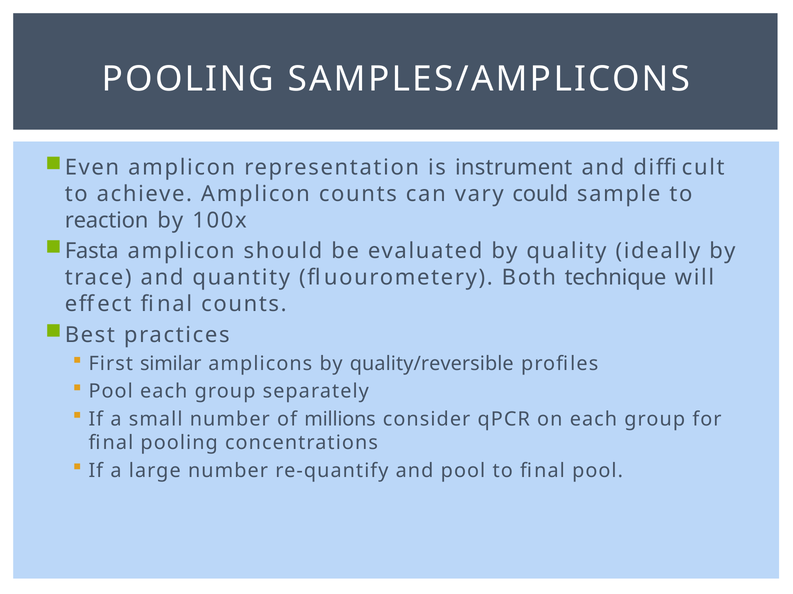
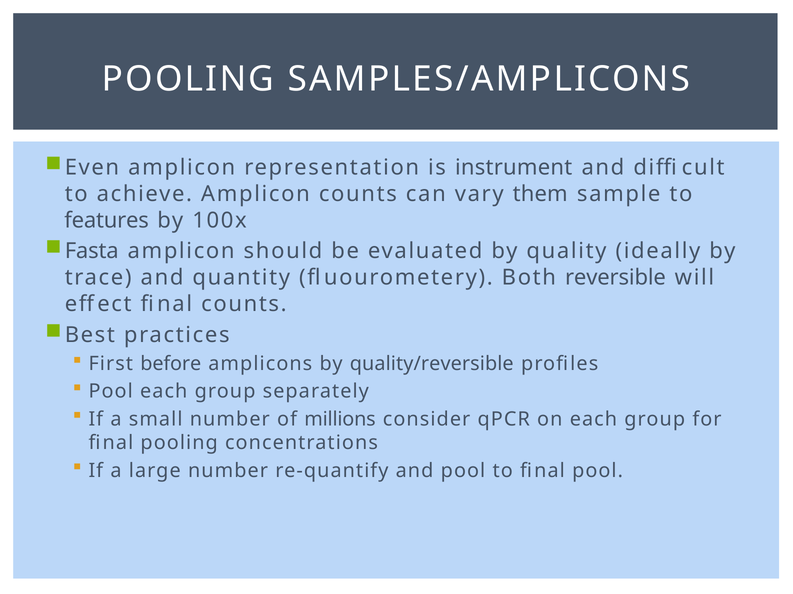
could: could -> them
reaction: reaction -> features
technique: technique -> reversible
similar: similar -> before
